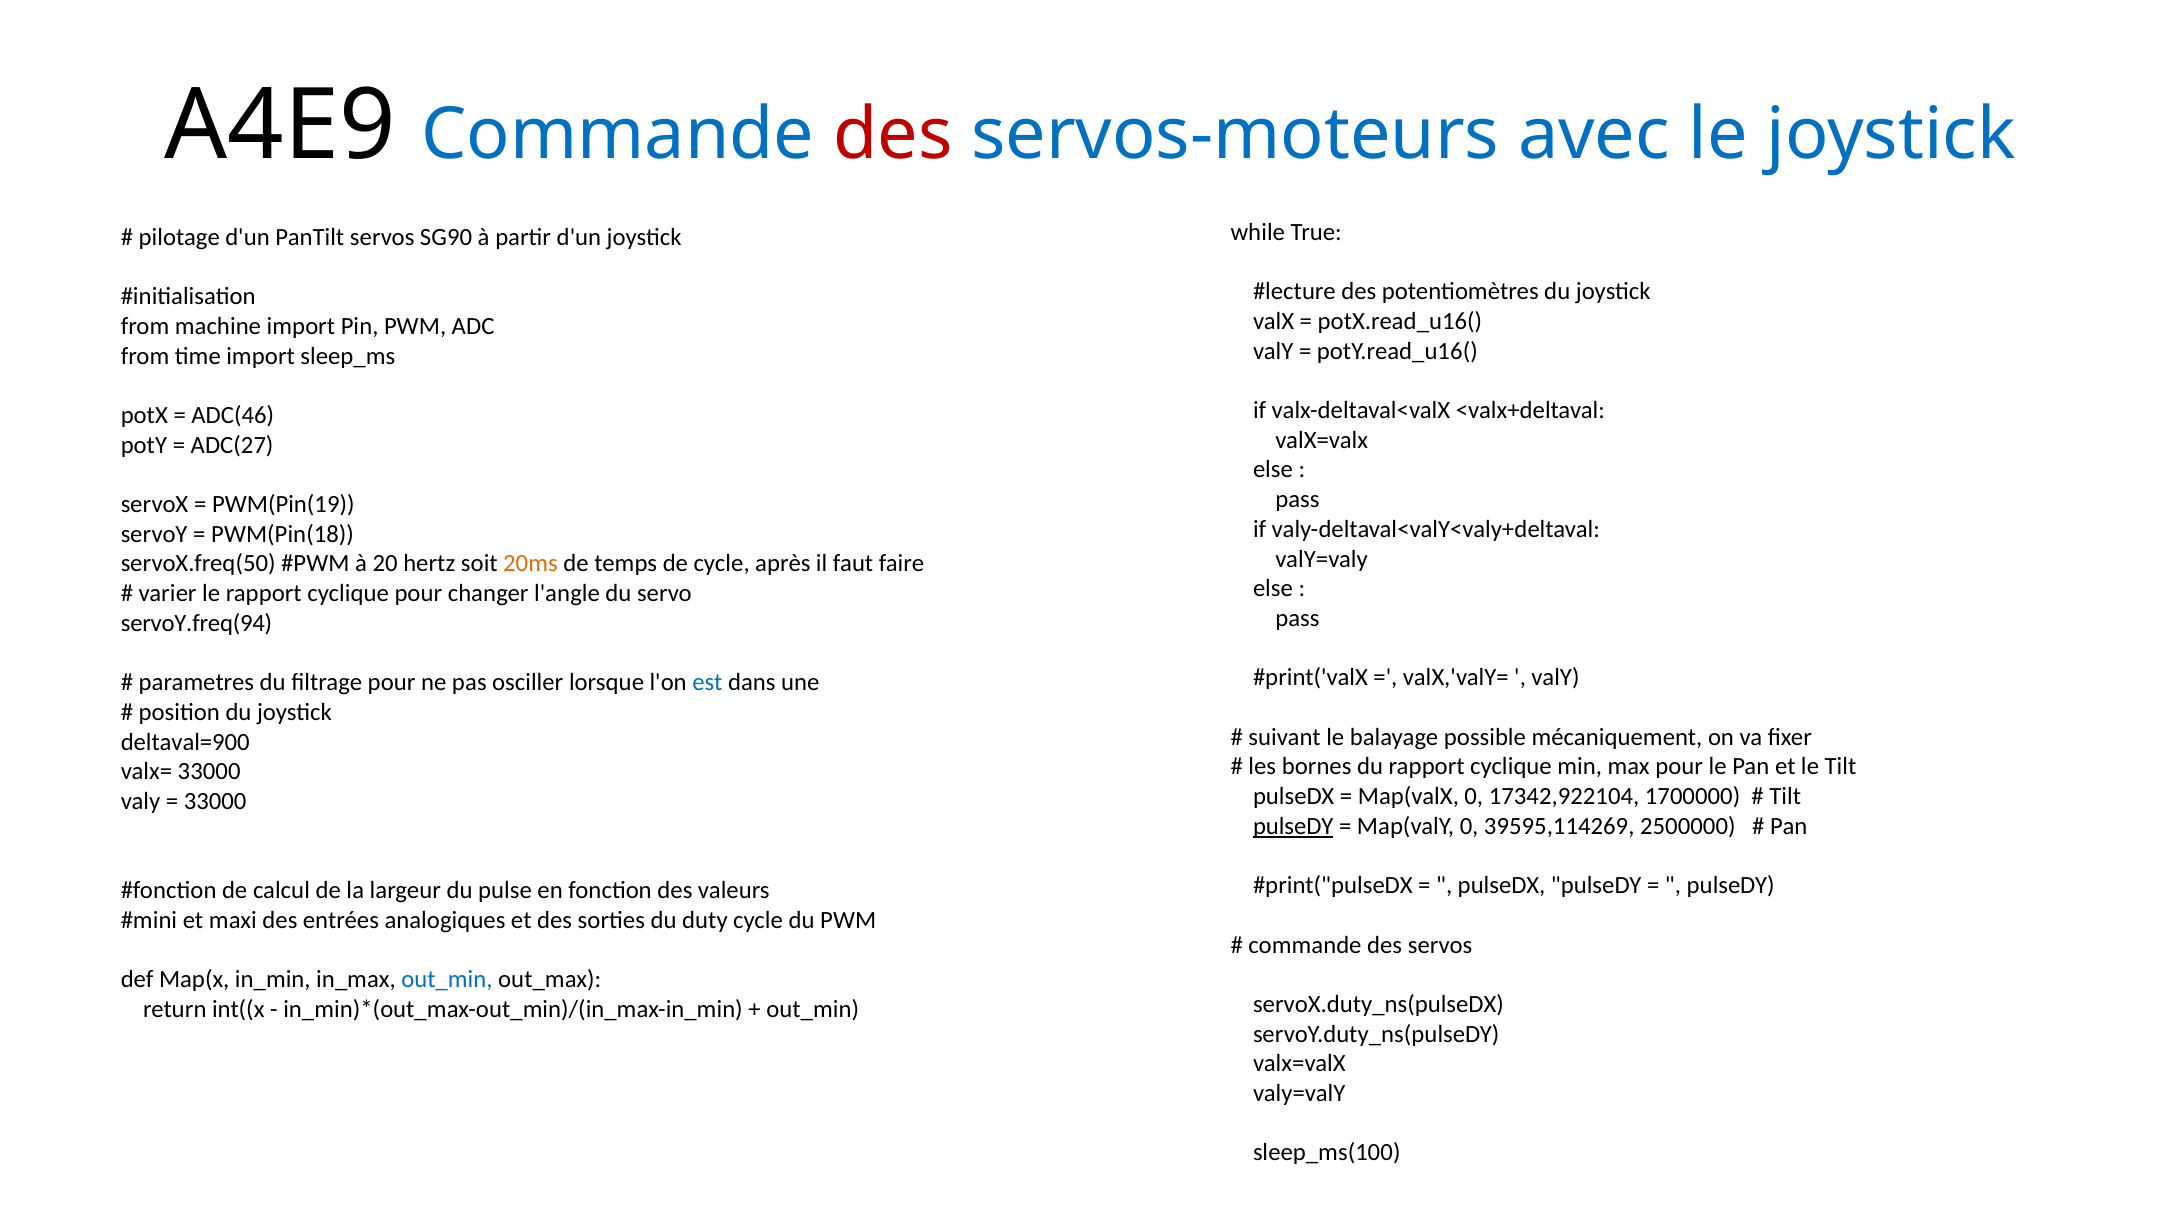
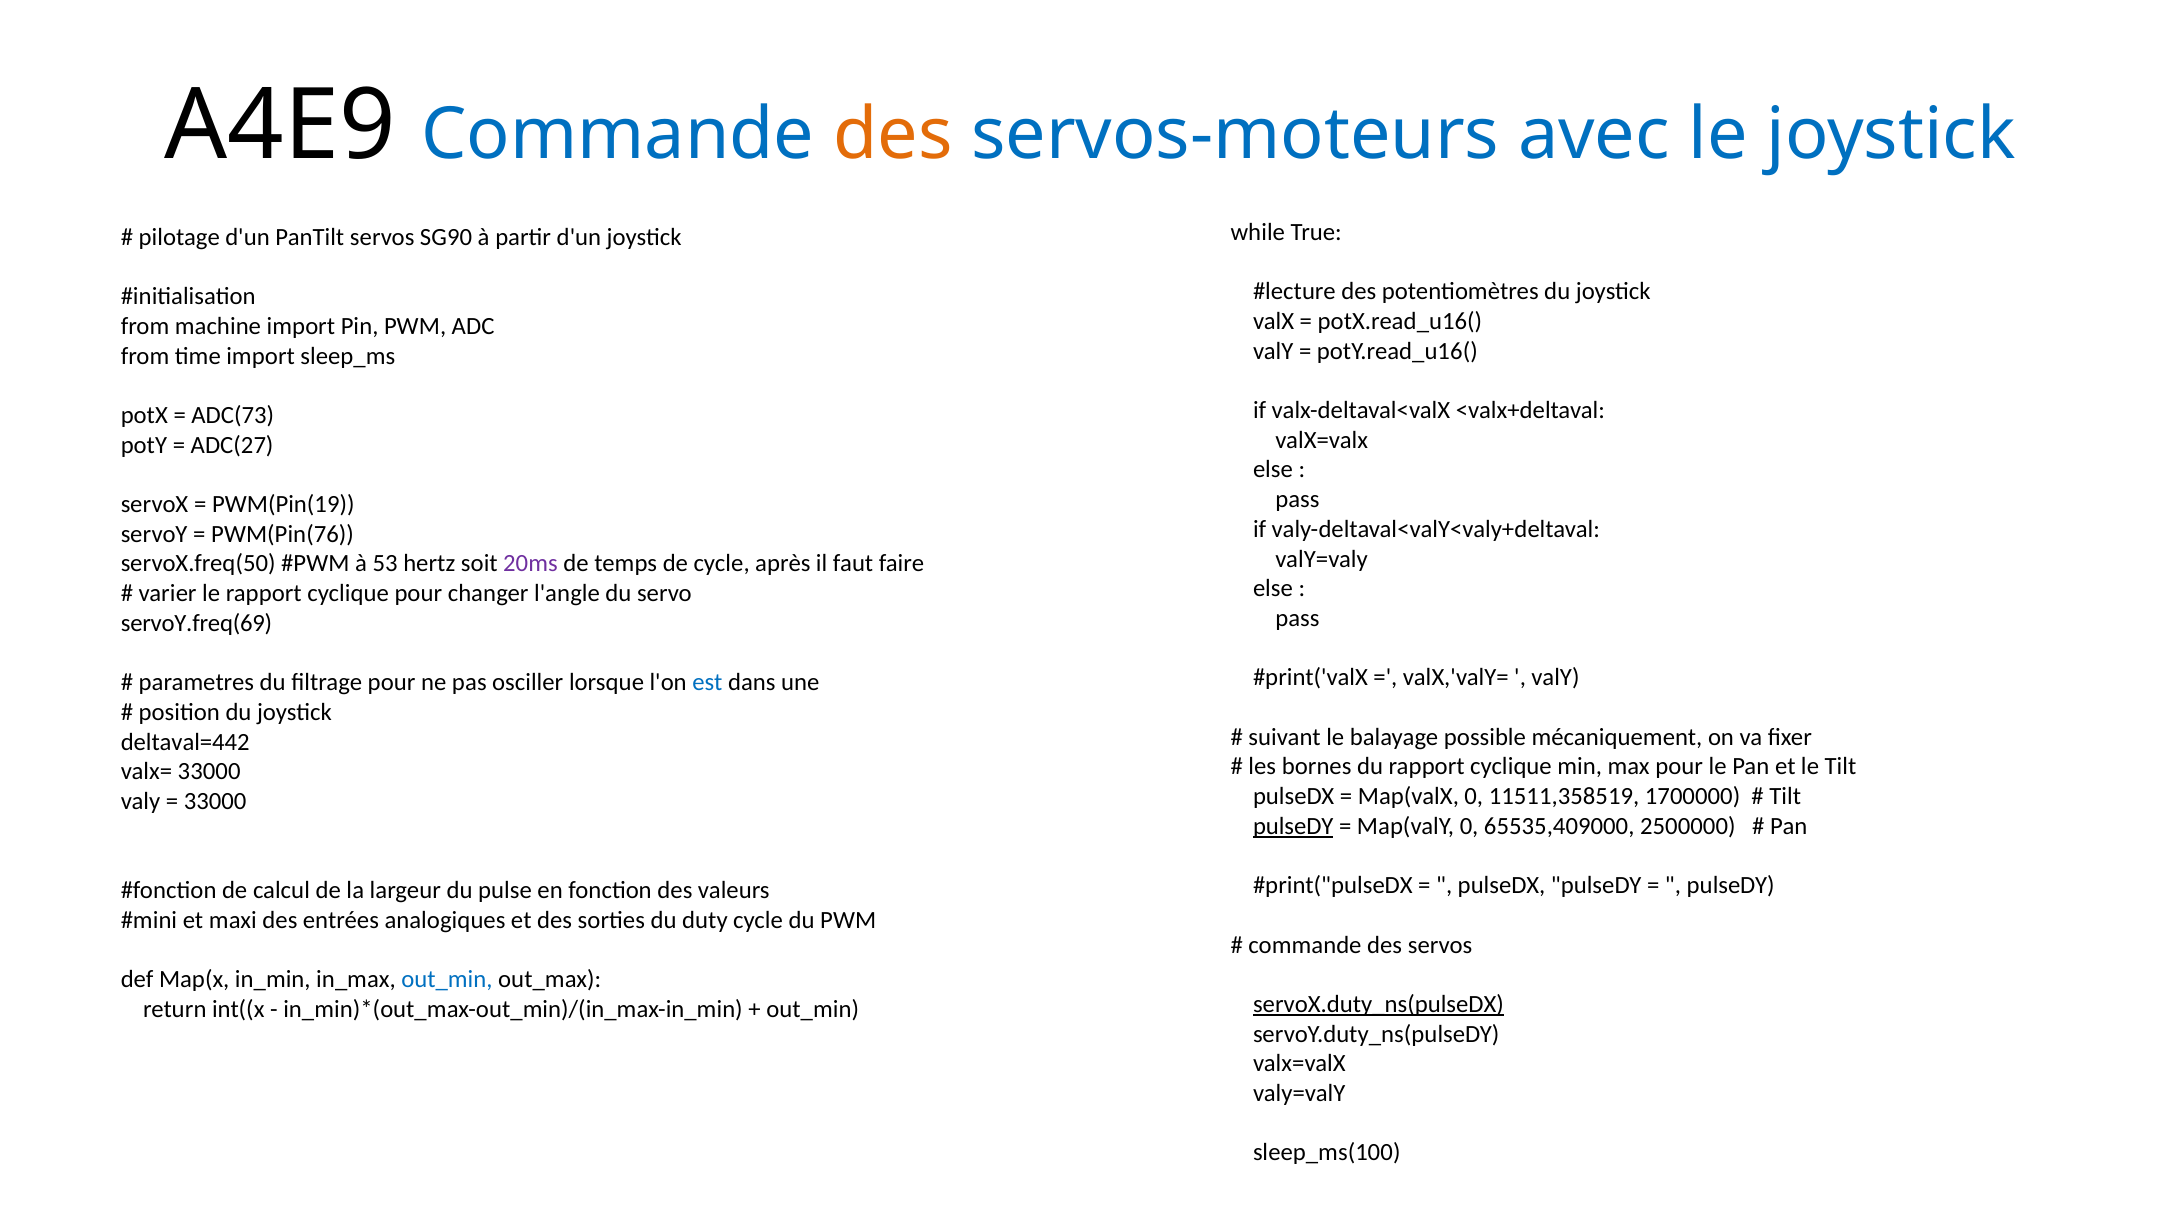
des at (893, 134) colour: red -> orange
ADC(46: ADC(46 -> ADC(73
PWM(Pin(18: PWM(Pin(18 -> PWM(Pin(76
20: 20 -> 53
20ms colour: orange -> purple
servoY.freq(94: servoY.freq(94 -> servoY.freq(69
deltaval=900: deltaval=900 -> deltaval=442
17342,922104: 17342,922104 -> 11511,358519
39595,114269: 39595,114269 -> 65535,409000
servoX.duty_ns(pulseDX underline: none -> present
